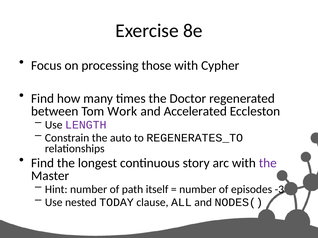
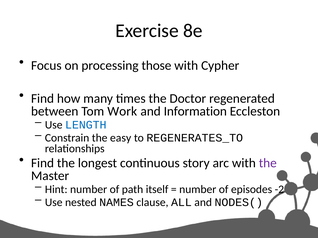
Accelerated: Accelerated -> Information
LENGTH colour: purple -> blue
auto: auto -> easy
-3: -3 -> -2
TODAY: TODAY -> NAMES
